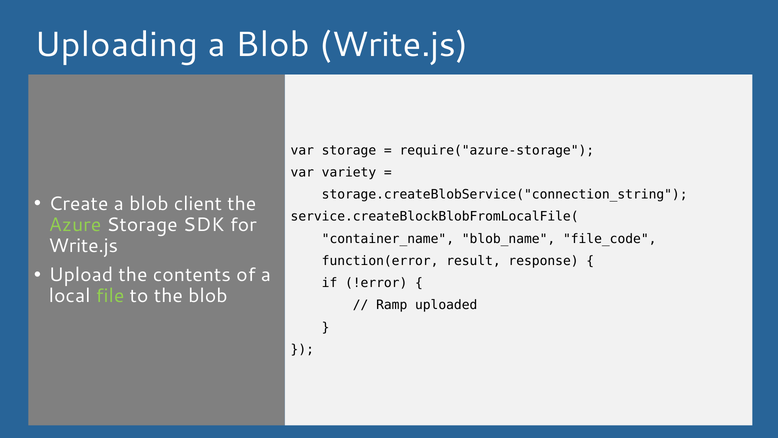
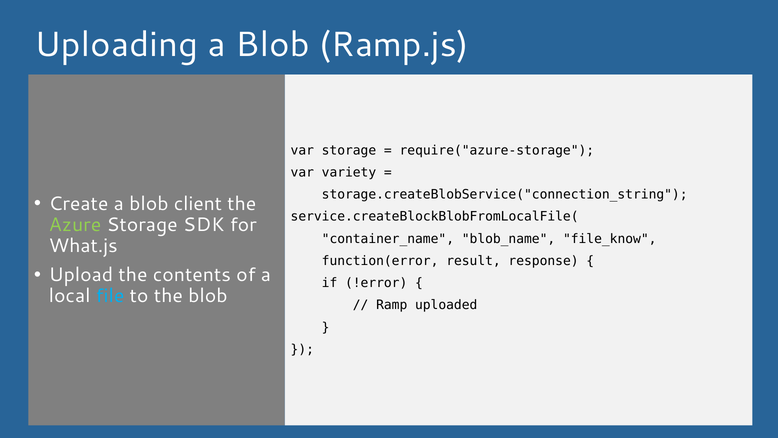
Blob Write.js: Write.js -> Ramp.js
file_code: file_code -> file_know
Write.js at (83, 246): Write.js -> What.js
file colour: light green -> light blue
